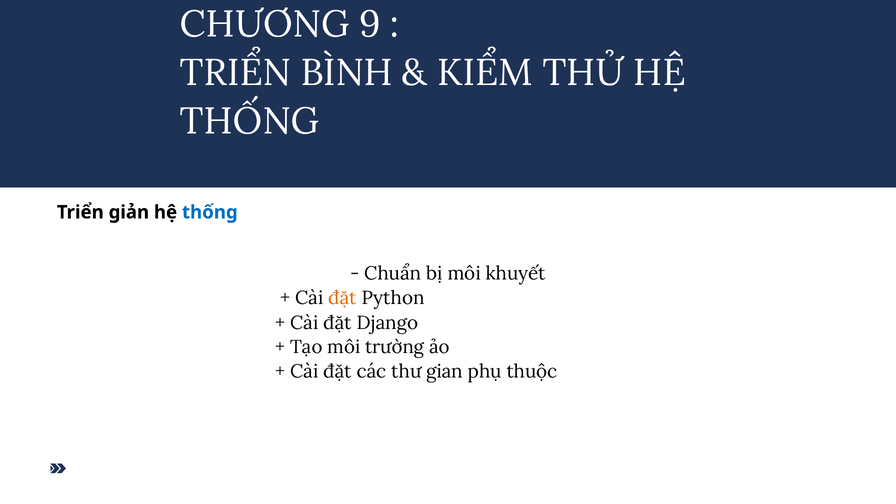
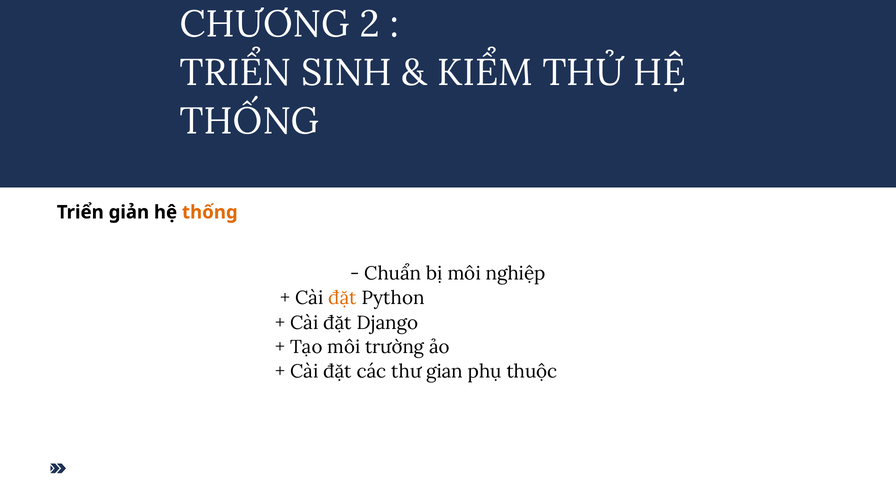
9: 9 -> 2
BÌNH: BÌNH -> SINH
thống at (210, 212) colour: blue -> orange
khuyết: khuyết -> nghiệp
